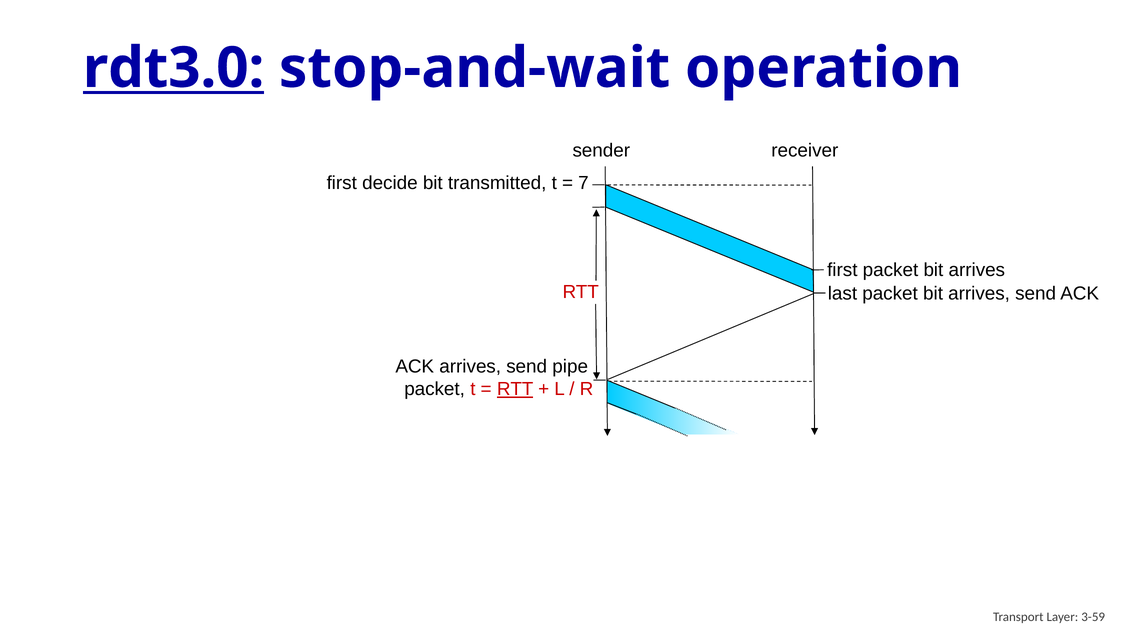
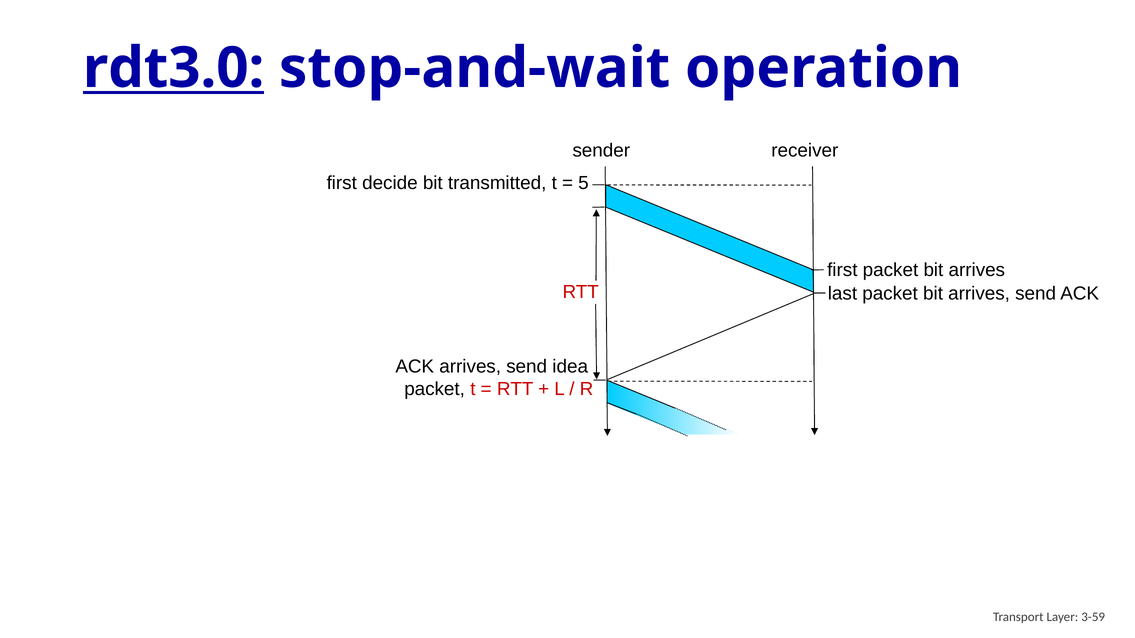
7: 7 -> 5
pipe: pipe -> idea
RTT at (515, 389) underline: present -> none
